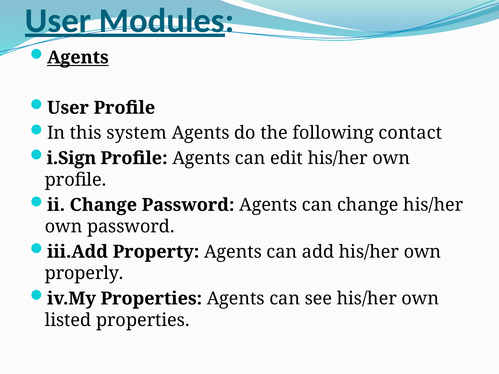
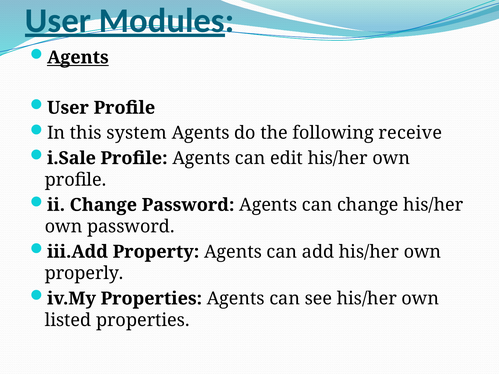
contact: contact -> receive
i.Sign: i.Sign -> i.Sale
